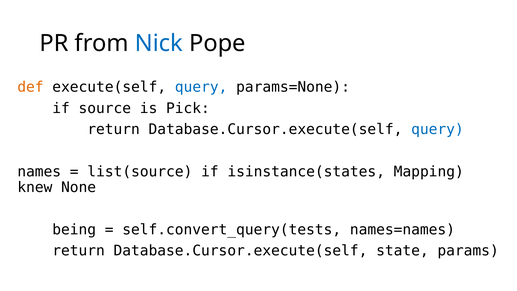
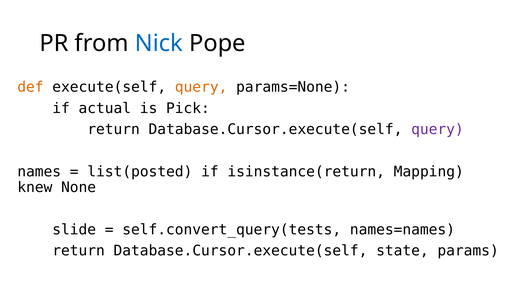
query at (201, 87) colour: blue -> orange
source: source -> actual
query at (437, 129) colour: blue -> purple
list(source: list(source -> list(posted
isinstance(states: isinstance(states -> isinstance(return
being: being -> slide
